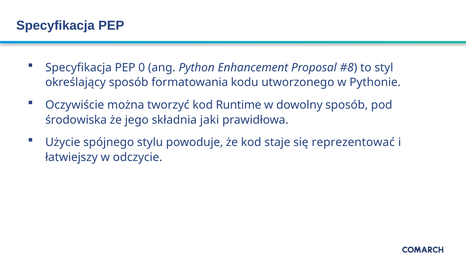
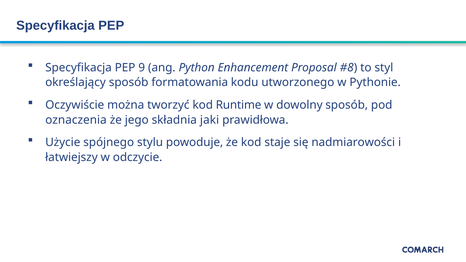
0: 0 -> 9
środowiska: środowiska -> oznaczenia
reprezentować: reprezentować -> nadmiarowości
